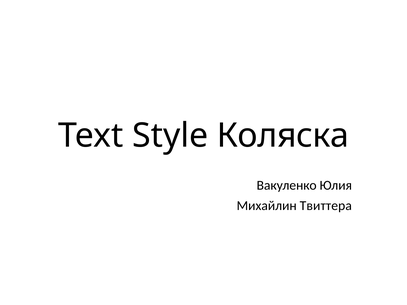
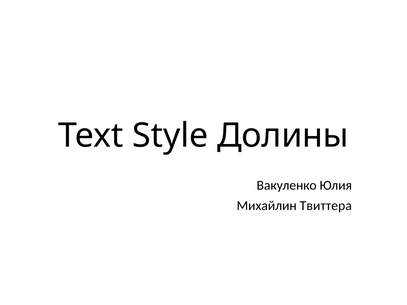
Коляска: Коляска -> Долины
